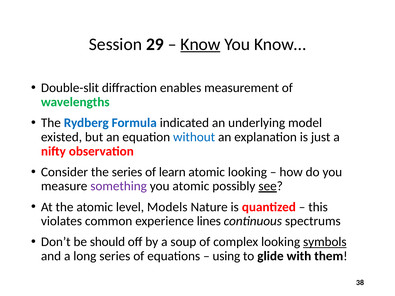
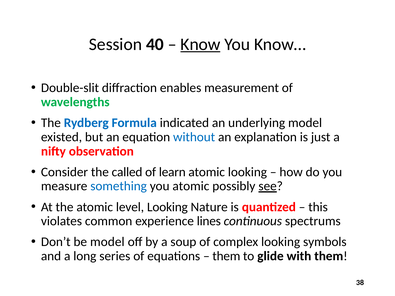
29: 29 -> 40
the series: series -> called
something colour: purple -> blue
level Models: Models -> Looking
be should: should -> model
symbols underline: present -> none
using at (226, 256): using -> them
